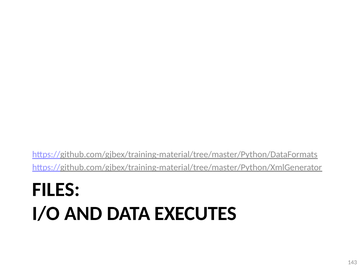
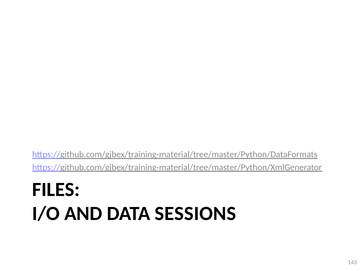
EXECUTES: EXECUTES -> SESSIONS
